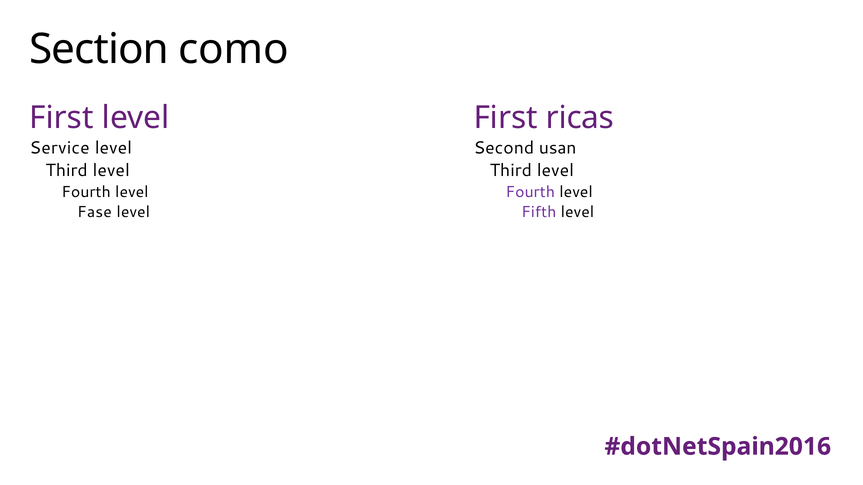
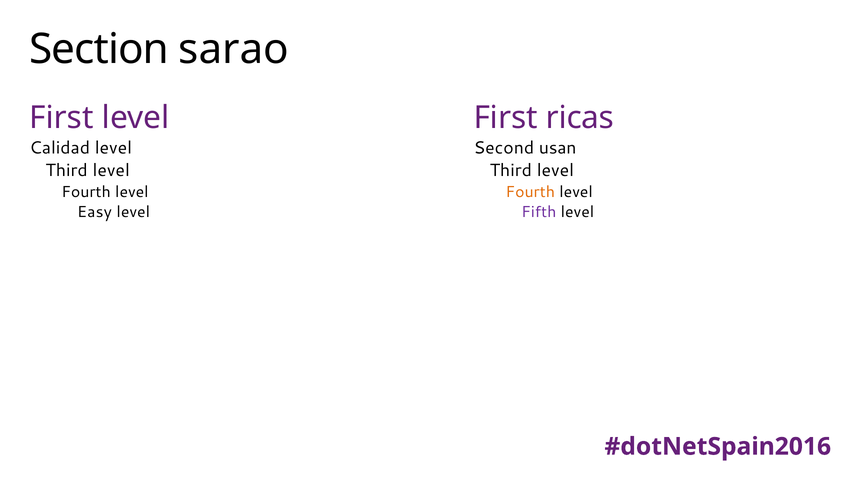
como: como -> sarao
Service: Service -> Calidad
Fourth at (530, 192) colour: purple -> orange
Fase: Fase -> Easy
